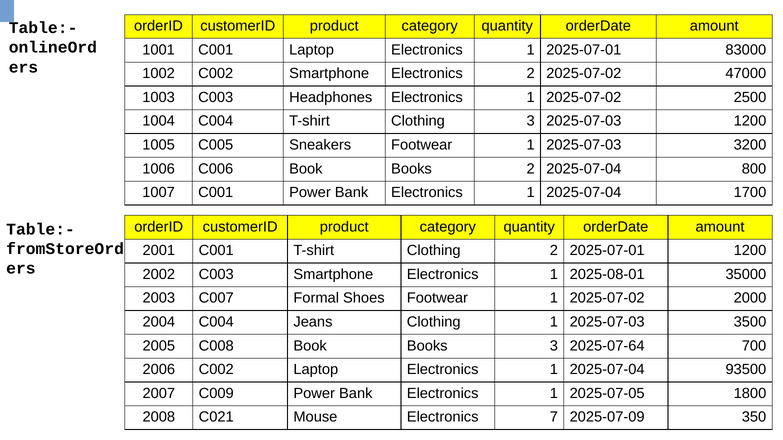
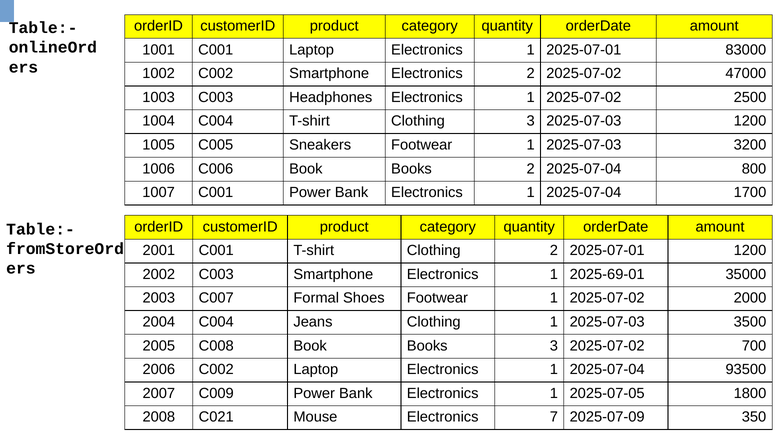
2025-08-01: 2025-08-01 -> 2025-69-01
3 2025-07-64: 2025-07-64 -> 2025-07-02
